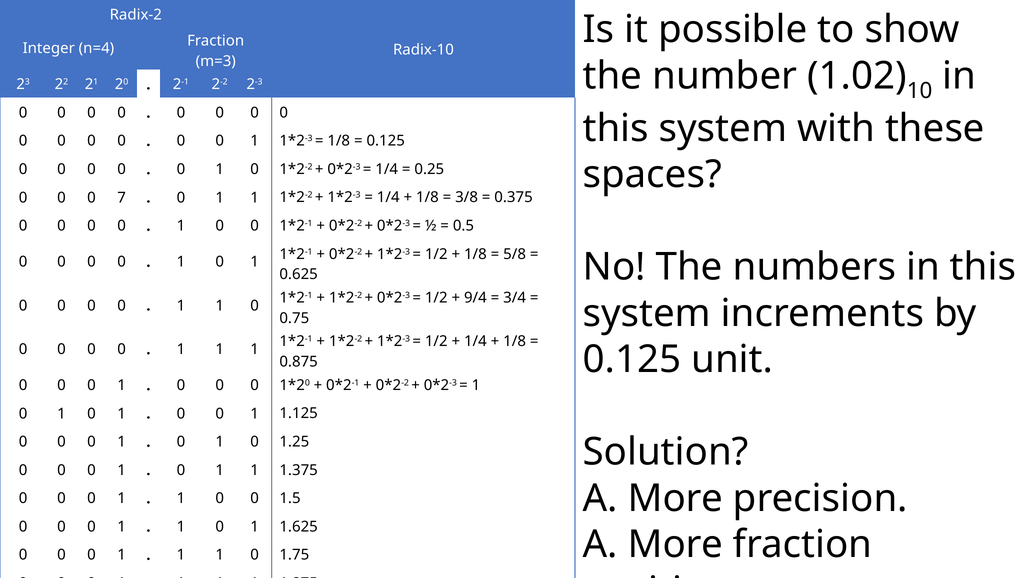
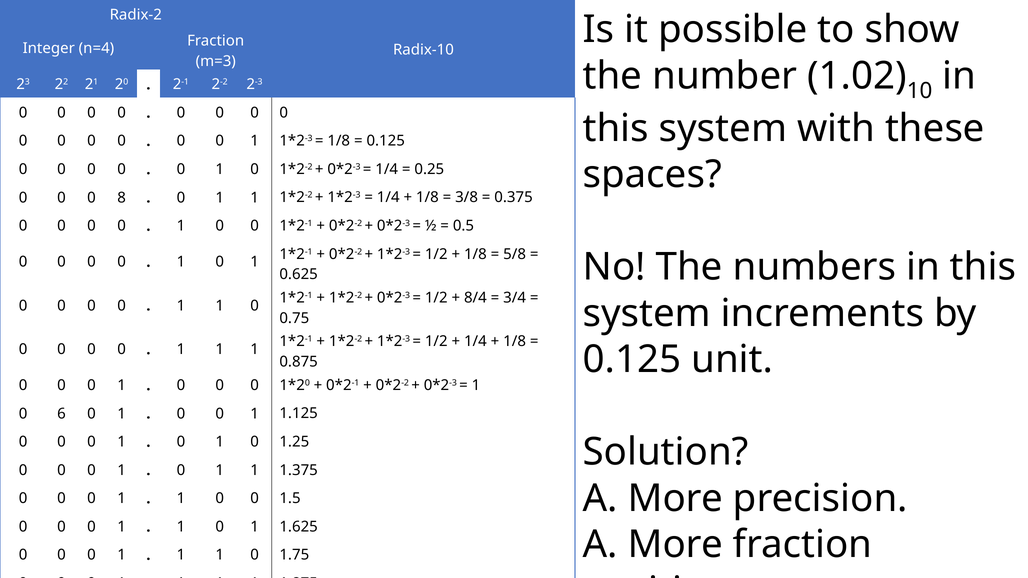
7: 7 -> 8
9/4: 9/4 -> 8/4
1 at (61, 414): 1 -> 6
